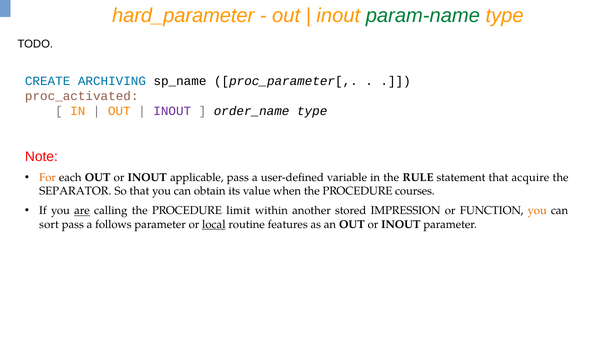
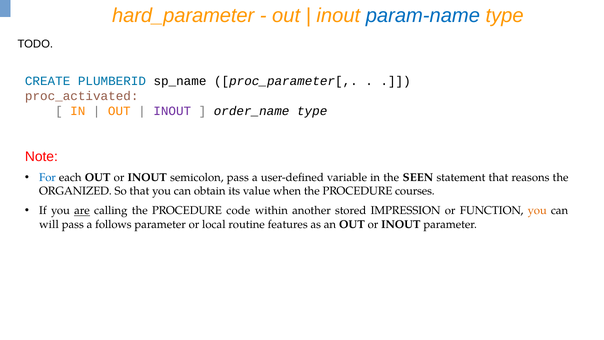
param-name colour: green -> blue
ARCHIVING: ARCHIVING -> PLUMBERID
For colour: orange -> blue
applicable: applicable -> semicolon
RULE: RULE -> SEEN
acquire: acquire -> reasons
SEPARATOR: SEPARATOR -> ORGANIZED
limit: limit -> code
sort: sort -> will
local underline: present -> none
